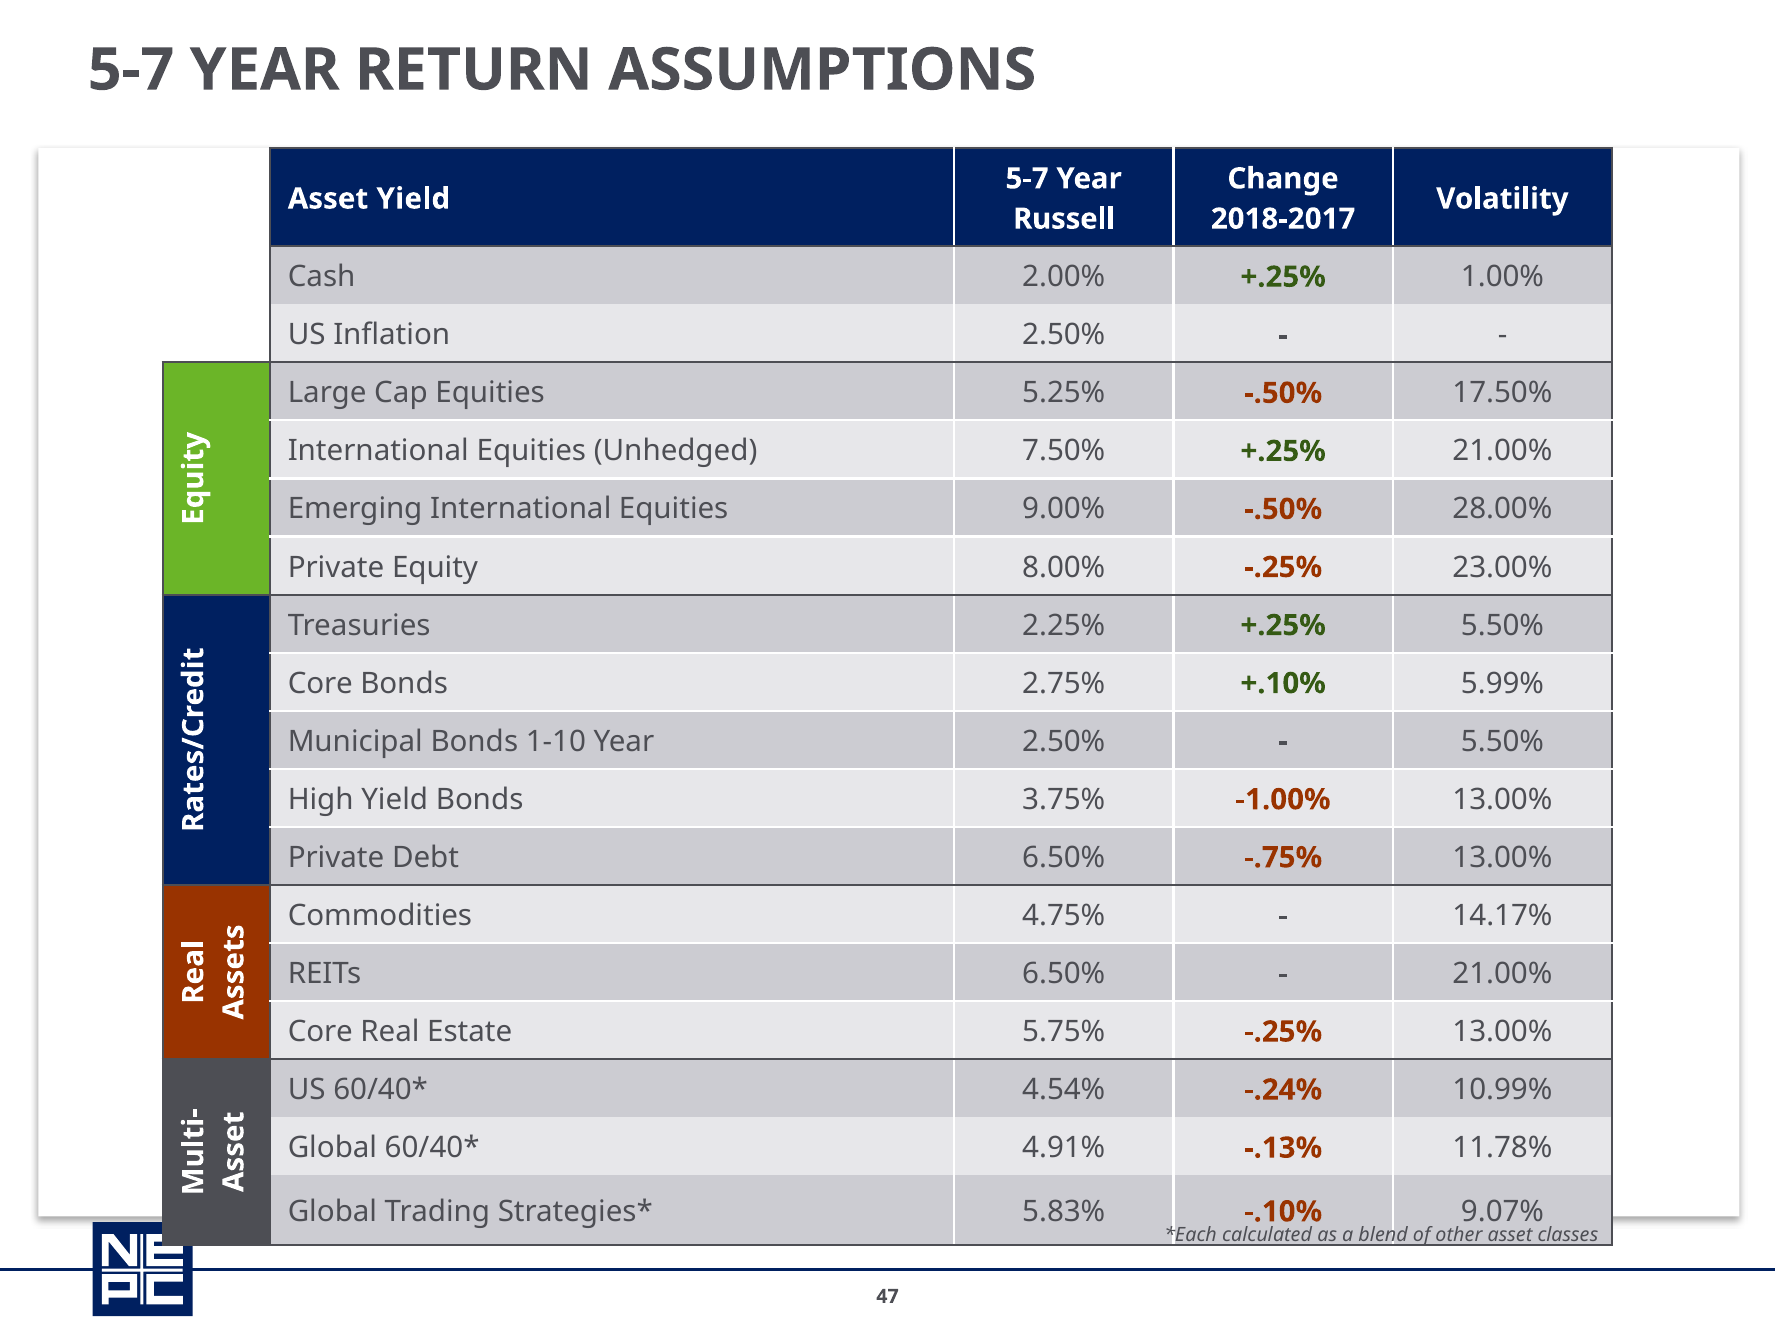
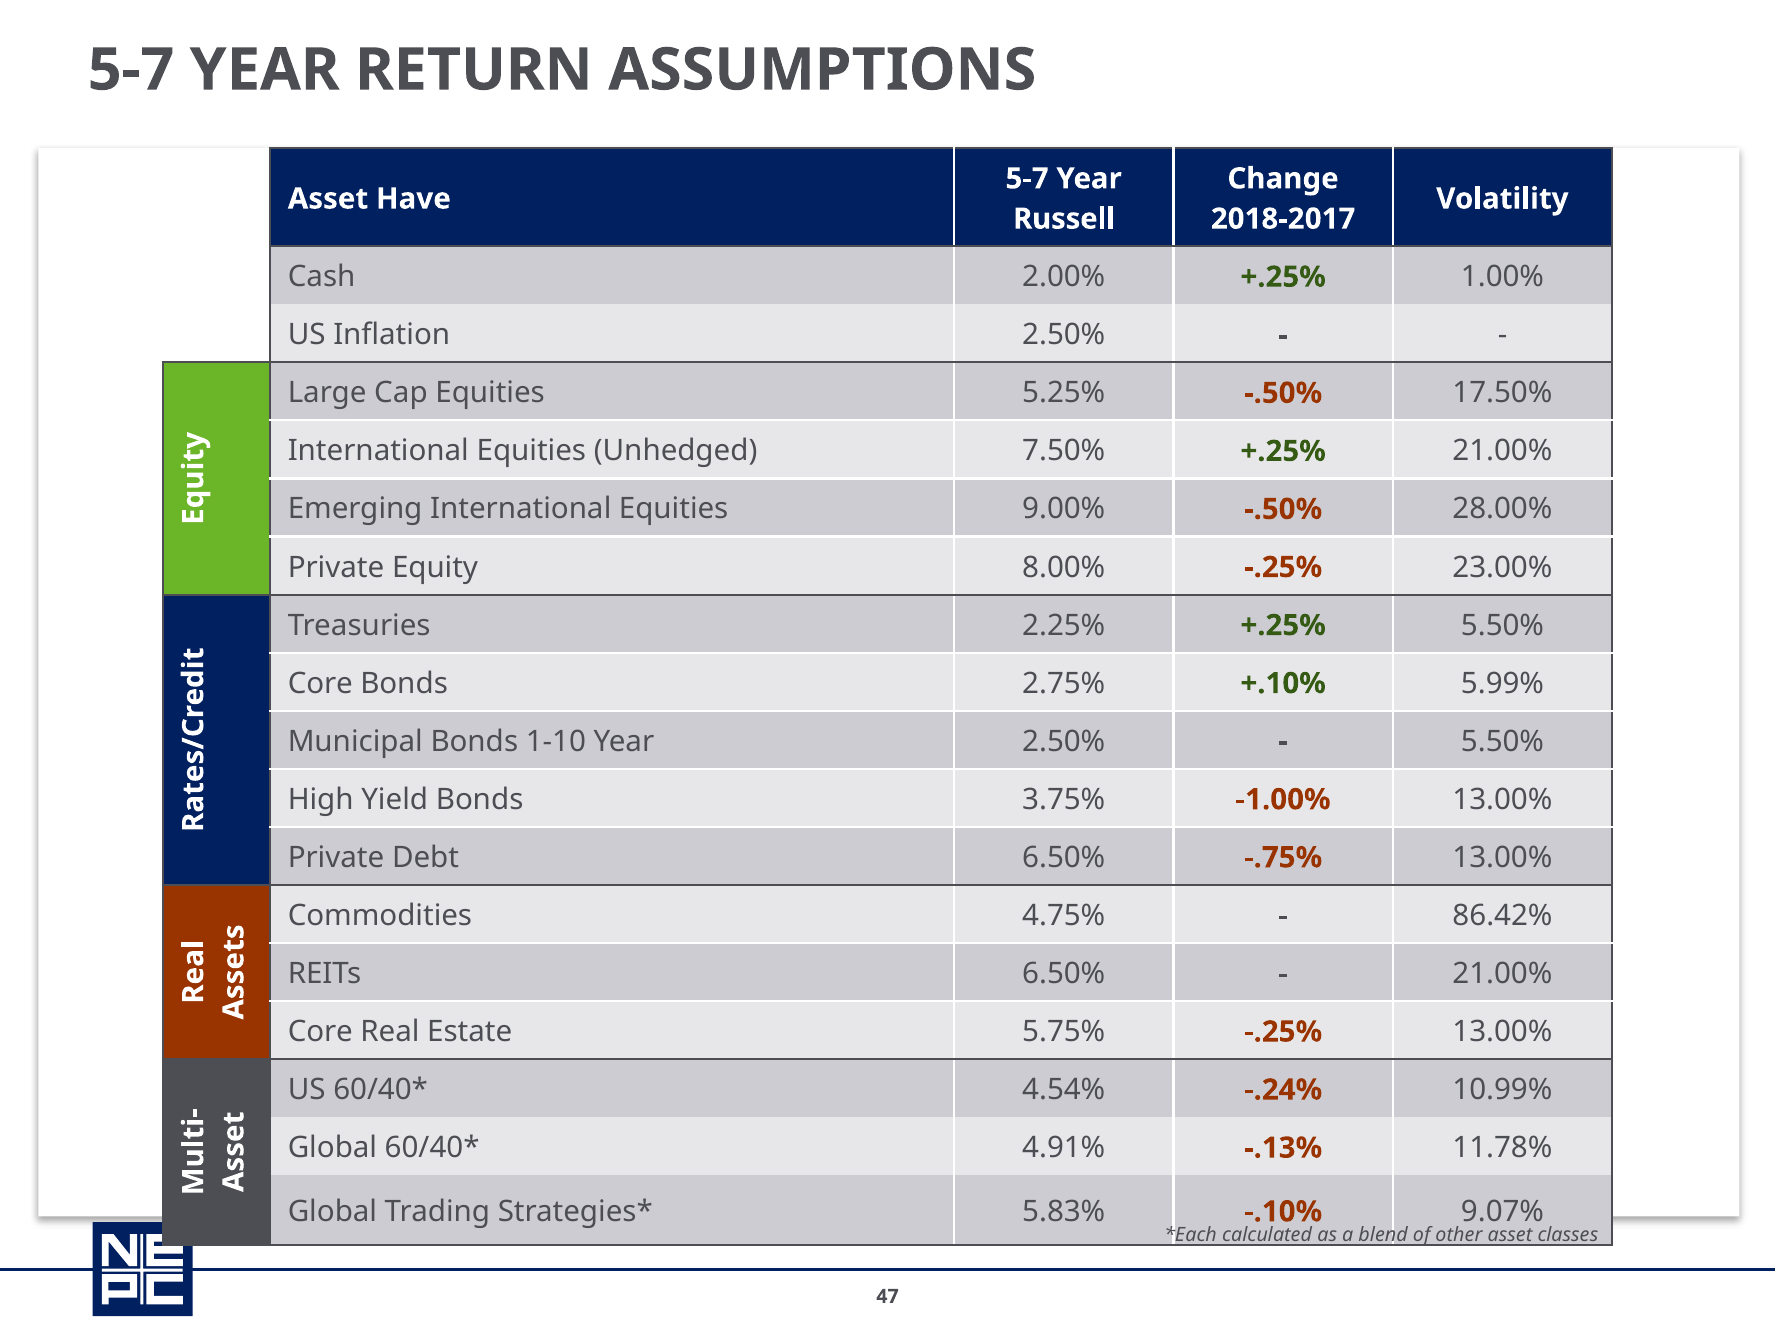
Asset Yield: Yield -> Have
14.17%: 14.17% -> 86.42%
